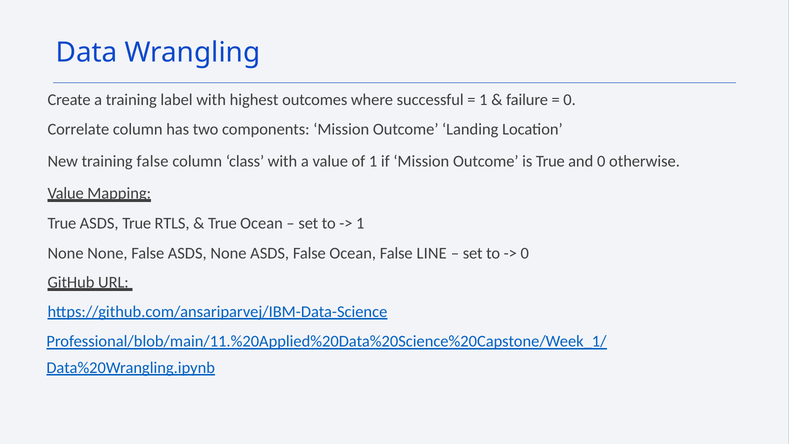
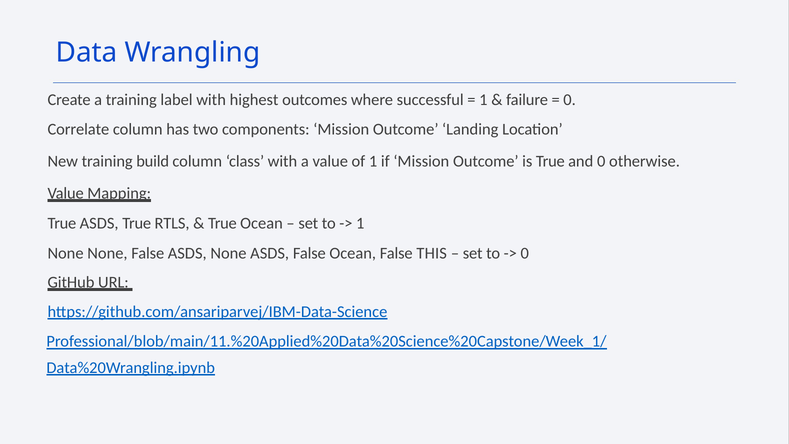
training false: false -> build
LINE: LINE -> THIS
